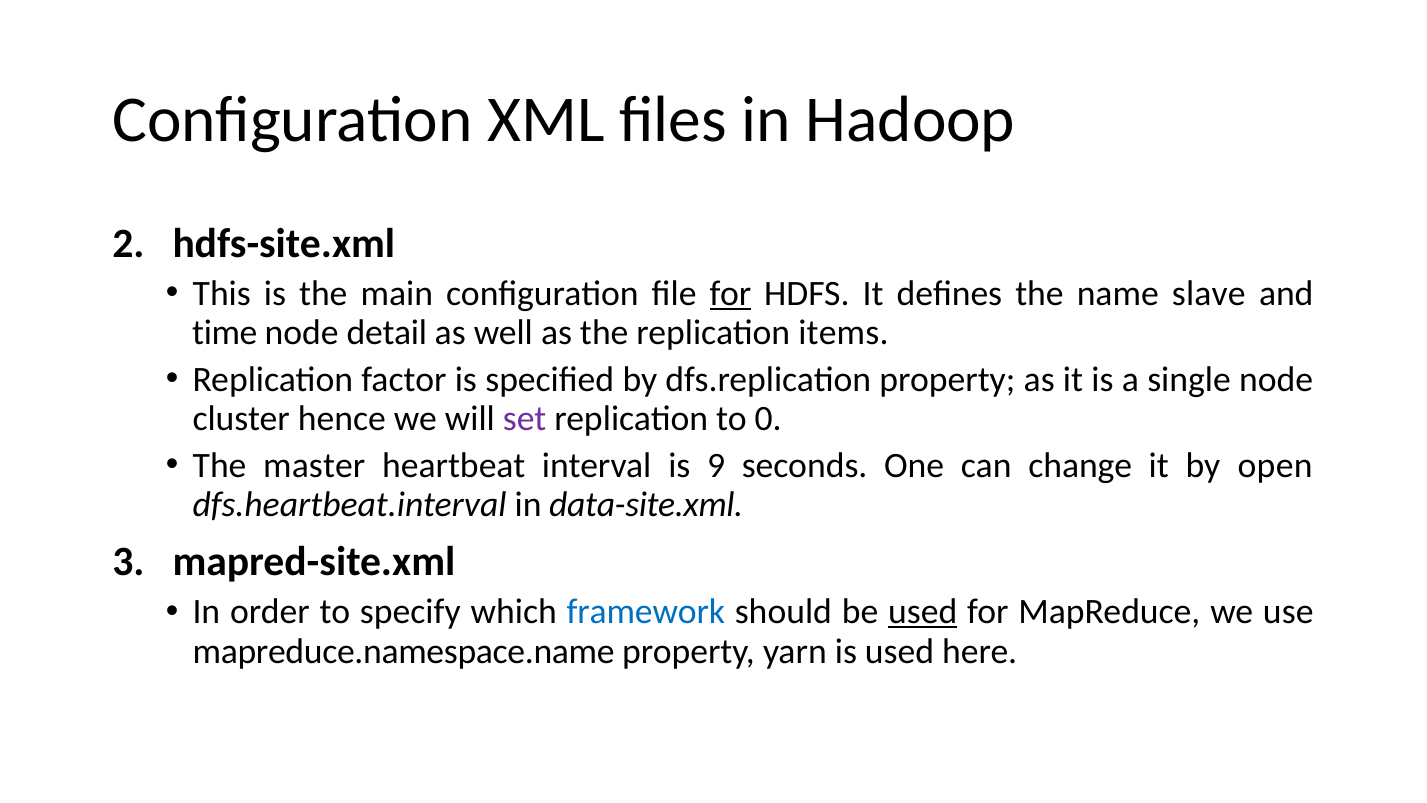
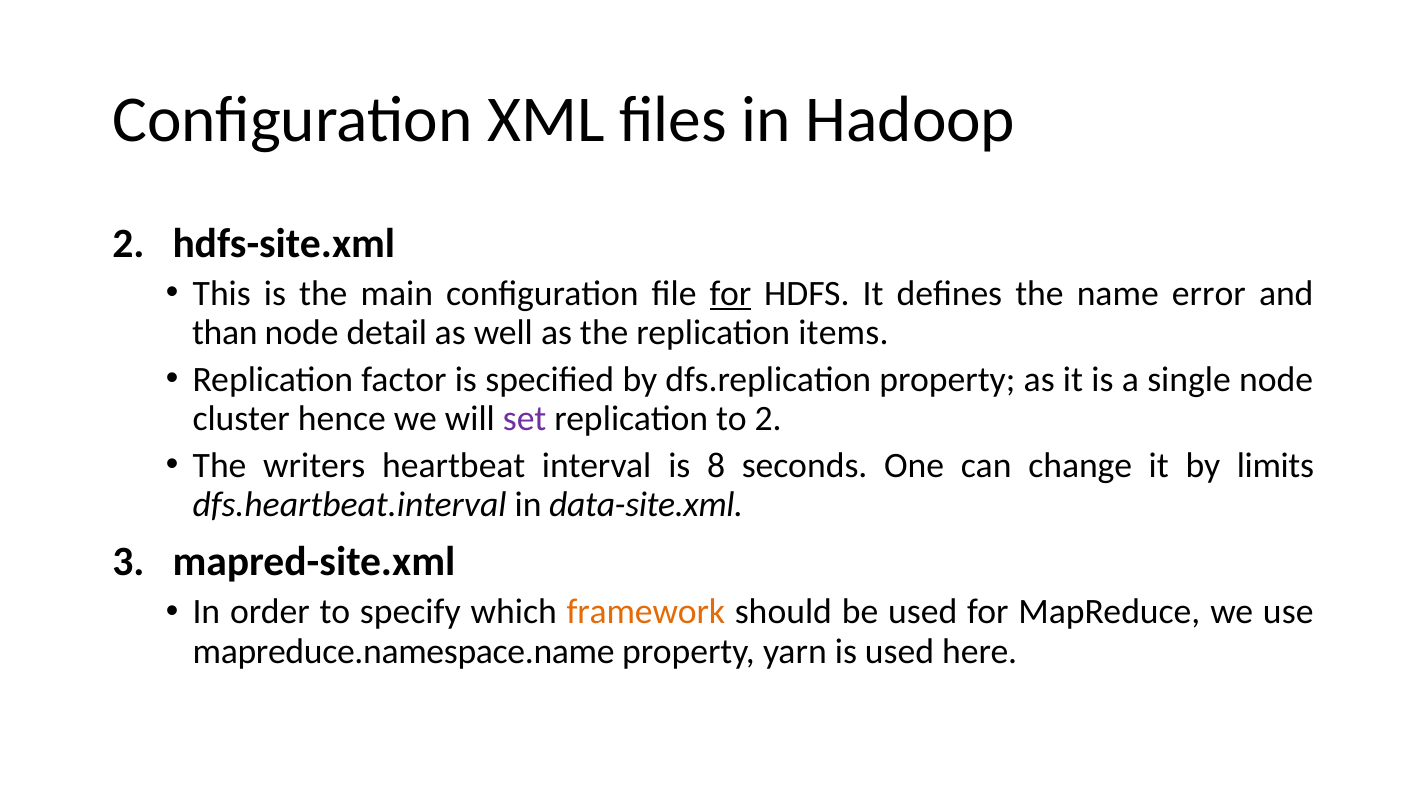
slave: slave -> error
time: time -> than
to 0: 0 -> 2
master: master -> writers
9: 9 -> 8
open: open -> limits
framework colour: blue -> orange
used at (923, 612) underline: present -> none
